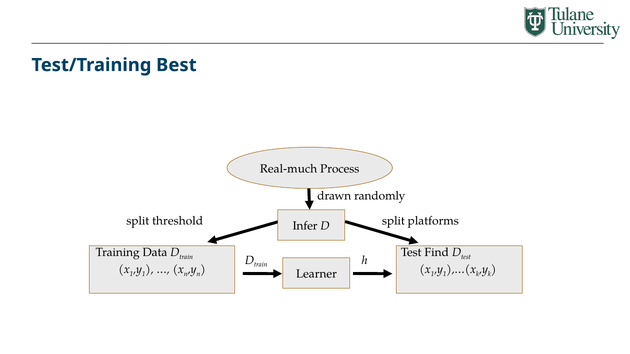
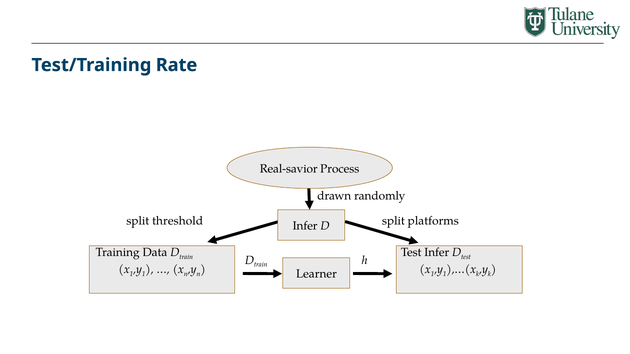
Best: Best -> Rate
Real-much: Real-much -> Real-savior
Test Find: Find -> Infer
